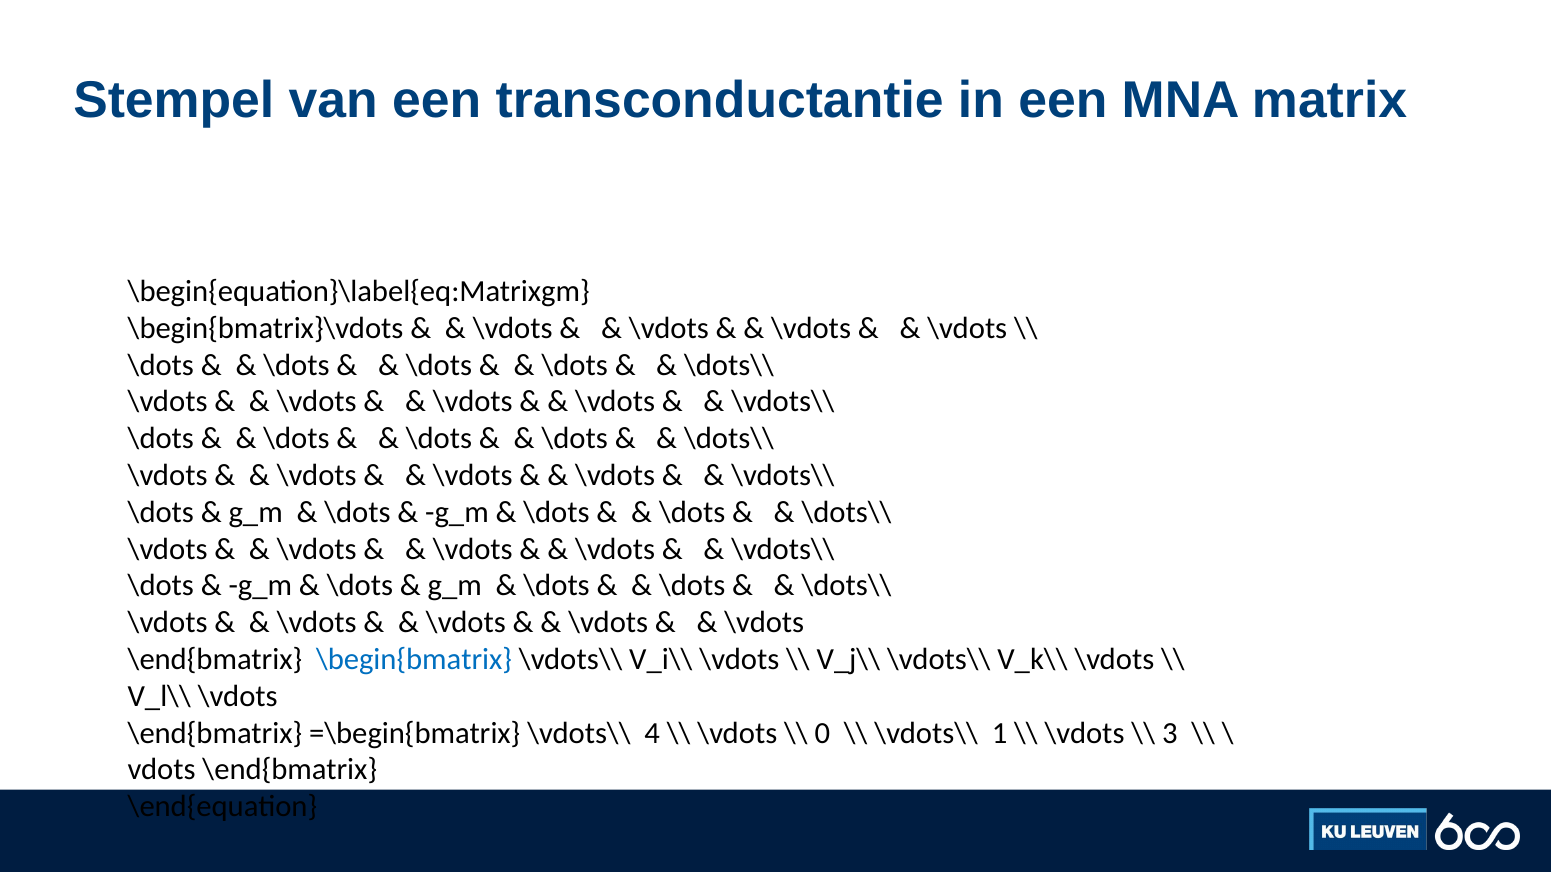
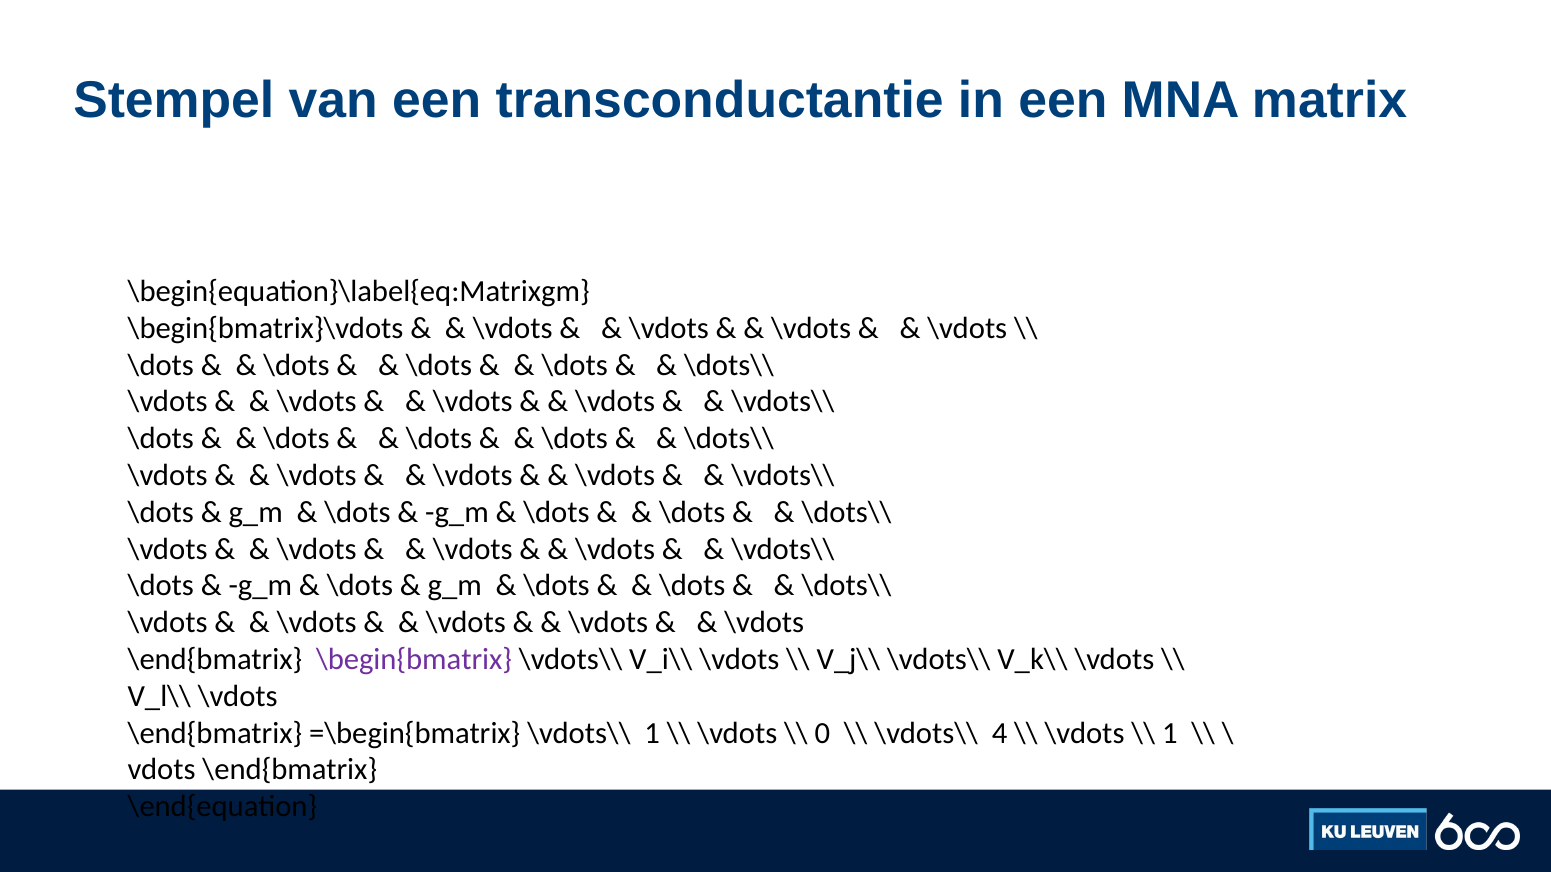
\begin{bmatrix colour: blue -> purple
\vdots\\ 4: 4 -> 1
1: 1 -> 4
3 at (1170, 733): 3 -> 1
